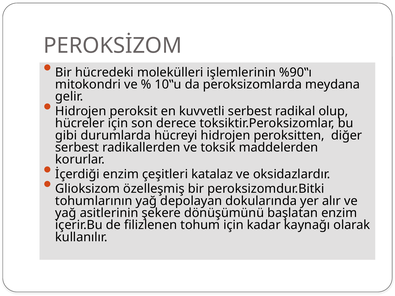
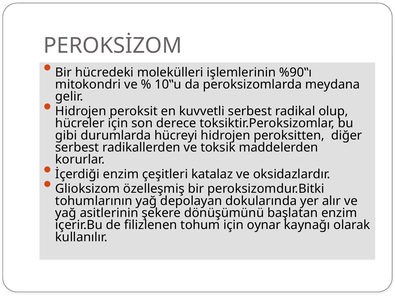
kadar: kadar -> oynar
